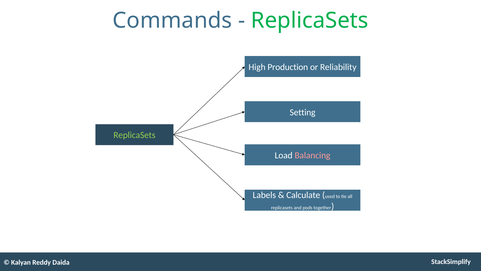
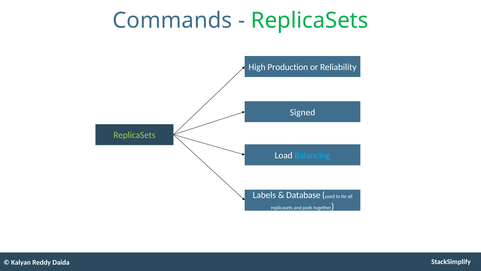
Setting: Setting -> Signed
Balancing colour: pink -> light blue
Calculate: Calculate -> Database
